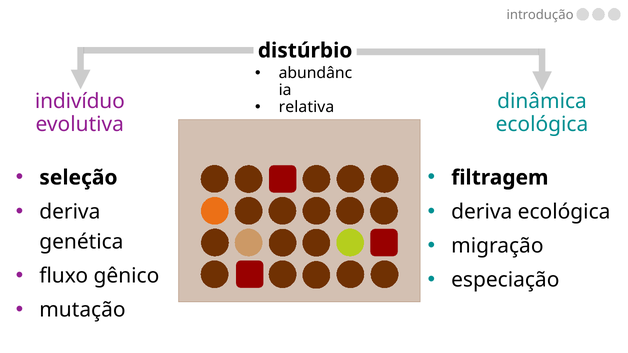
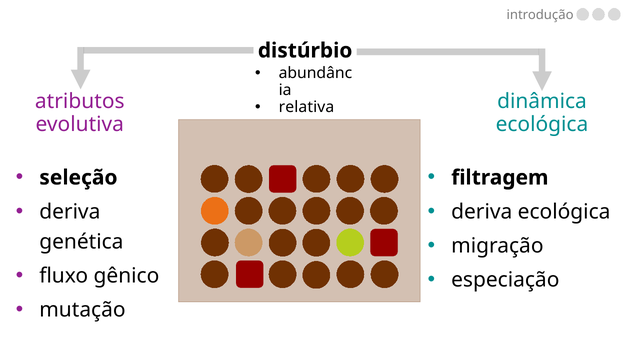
indivíduo: indivíduo -> atributos
